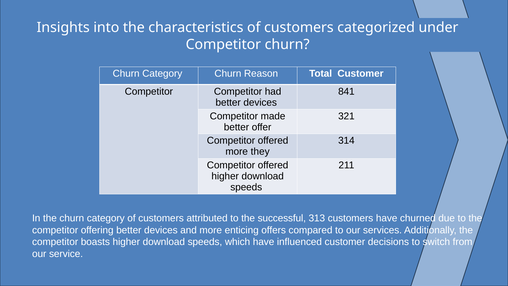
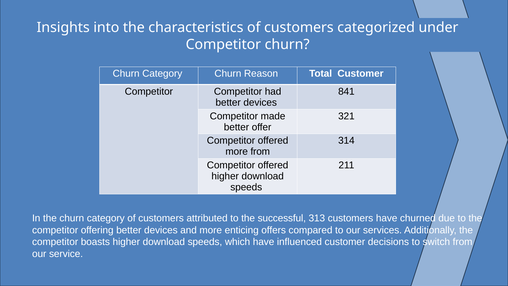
more they: they -> from
